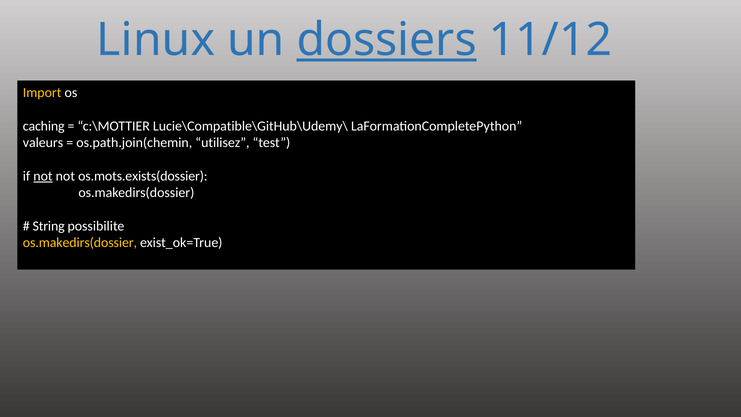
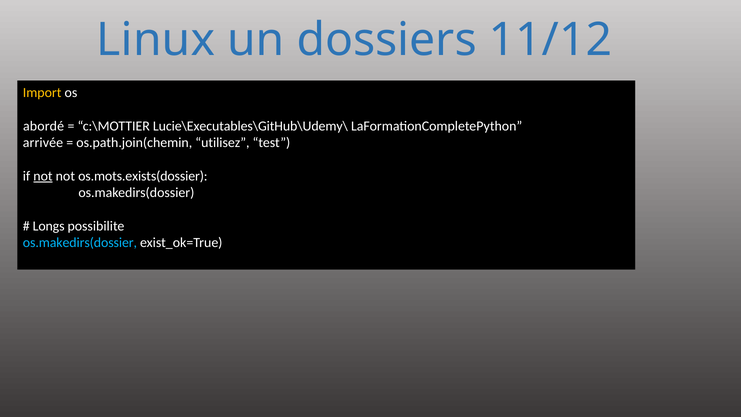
dossiers underline: present -> none
caching: caching -> abordé
Lucie\Compatible\GitHub\Udemy\: Lucie\Compatible\GitHub\Udemy\ -> Lucie\Executables\GitHub\Udemy\
valeurs: valeurs -> arrivée
String: String -> Longs
os.makedirs(dossier at (80, 243) colour: yellow -> light blue
